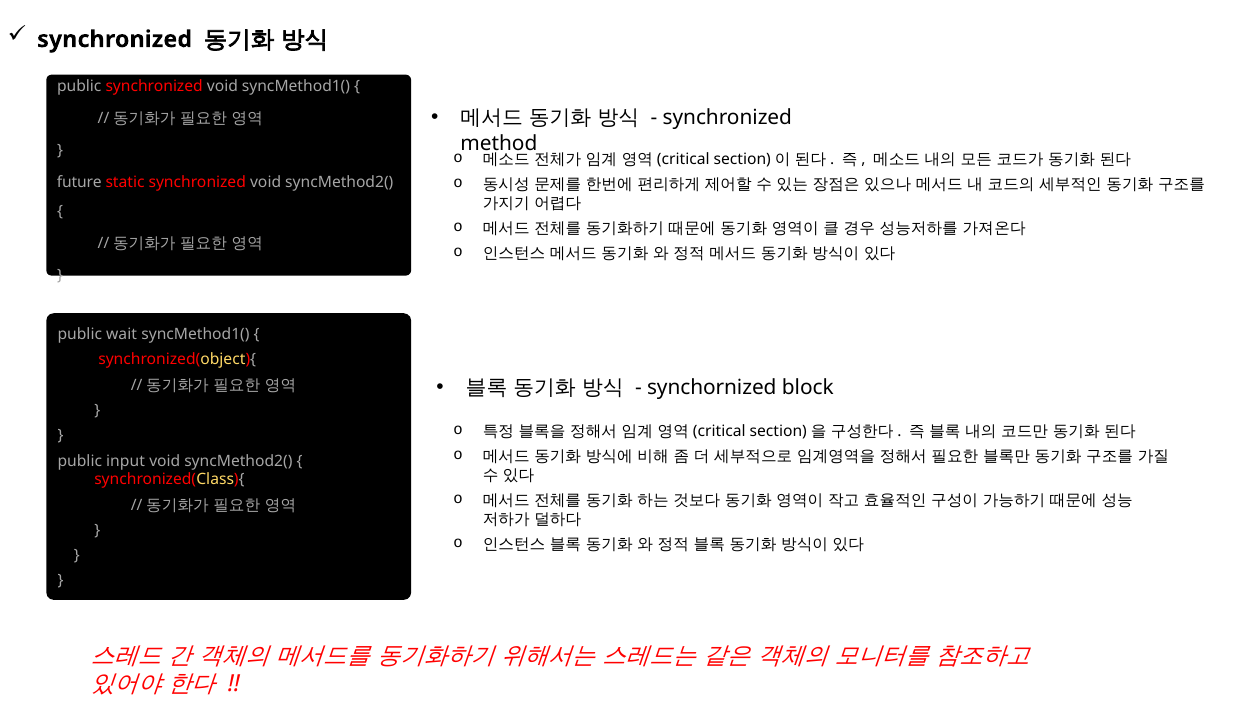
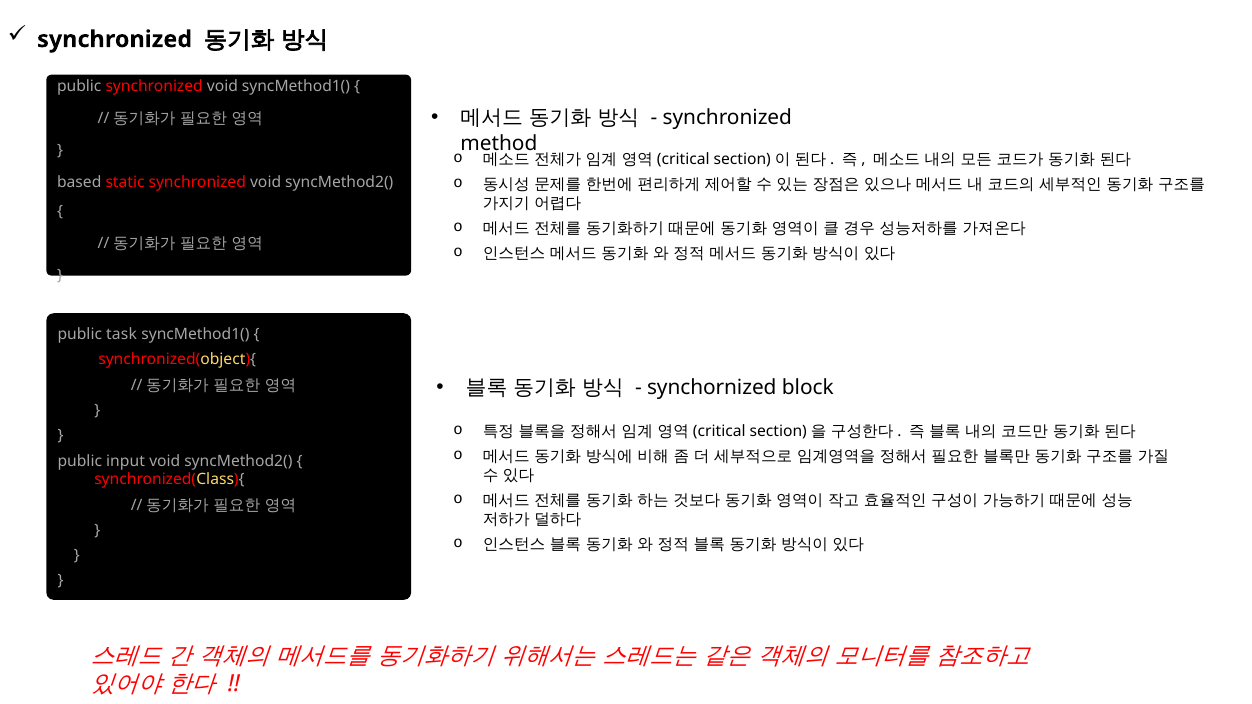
future: future -> based
wait: wait -> task
